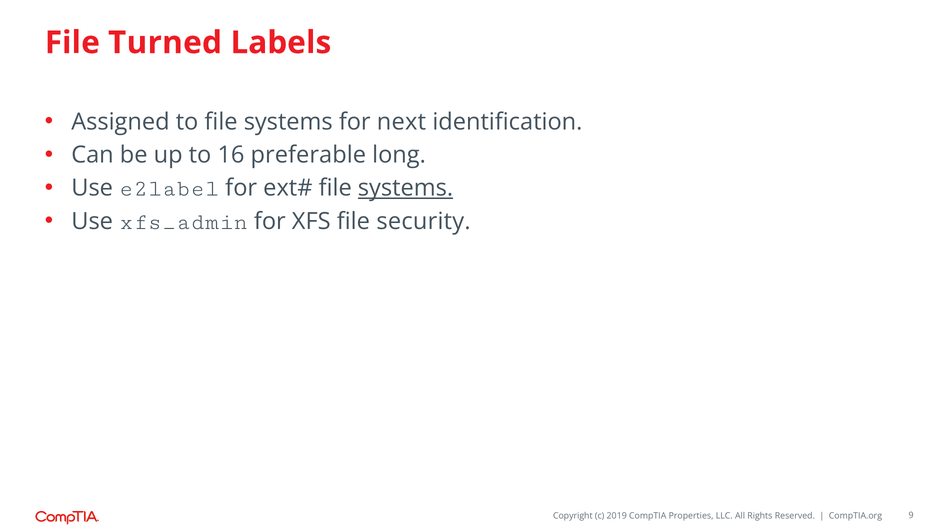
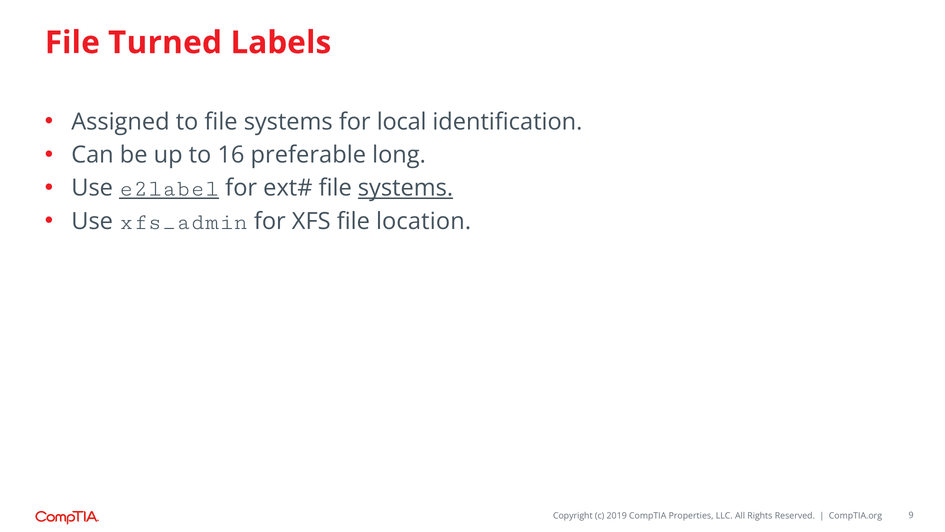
next: next -> local
e2label underline: none -> present
security: security -> location
